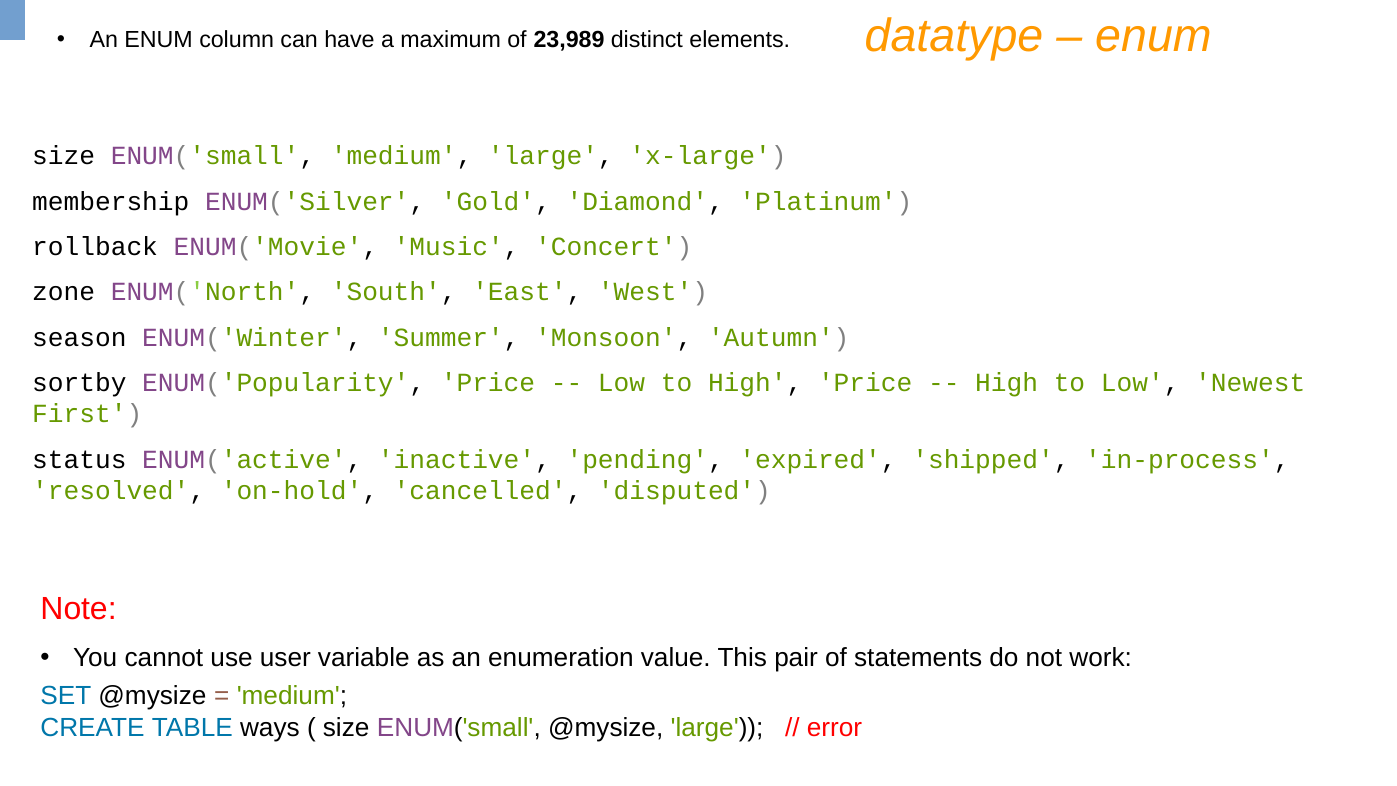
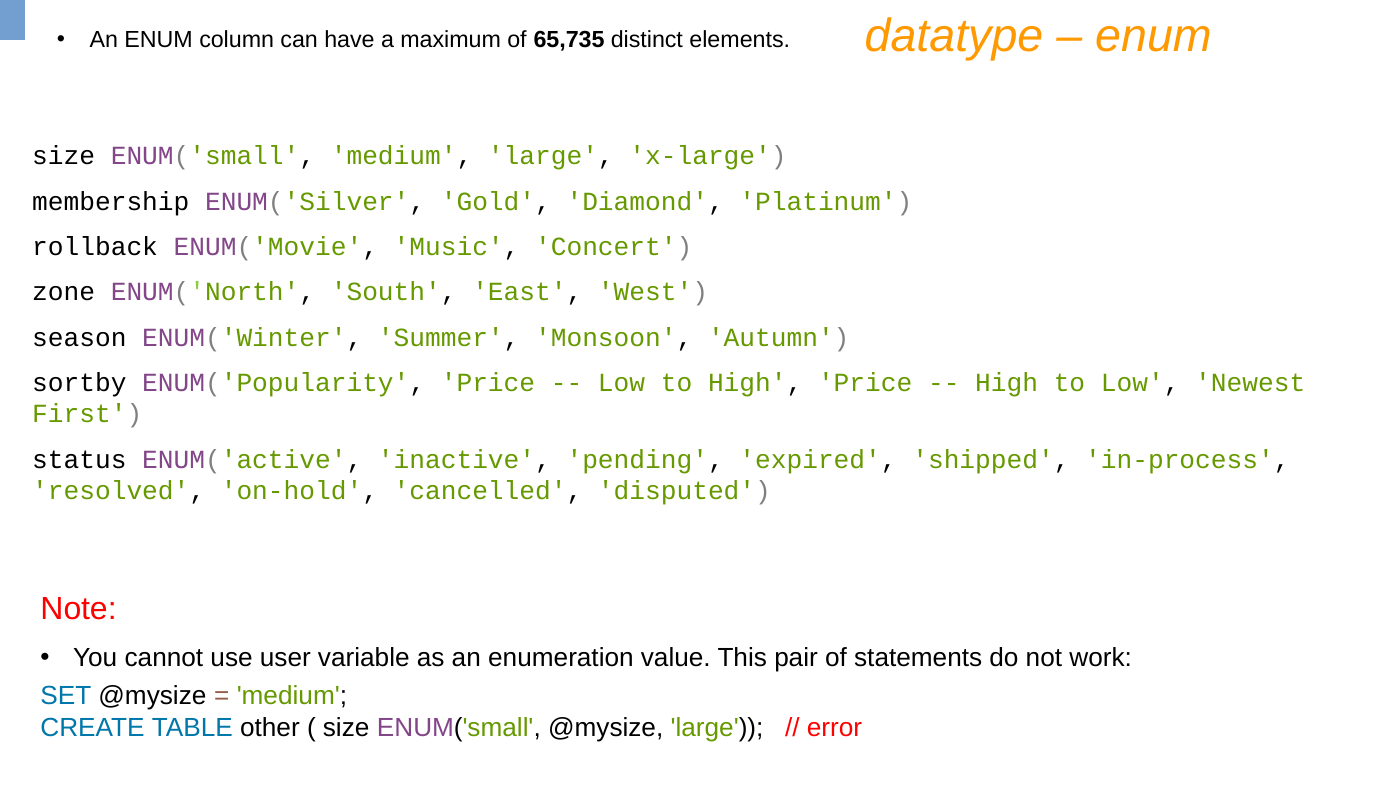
23,989: 23,989 -> 65,735
ways: ways -> other
